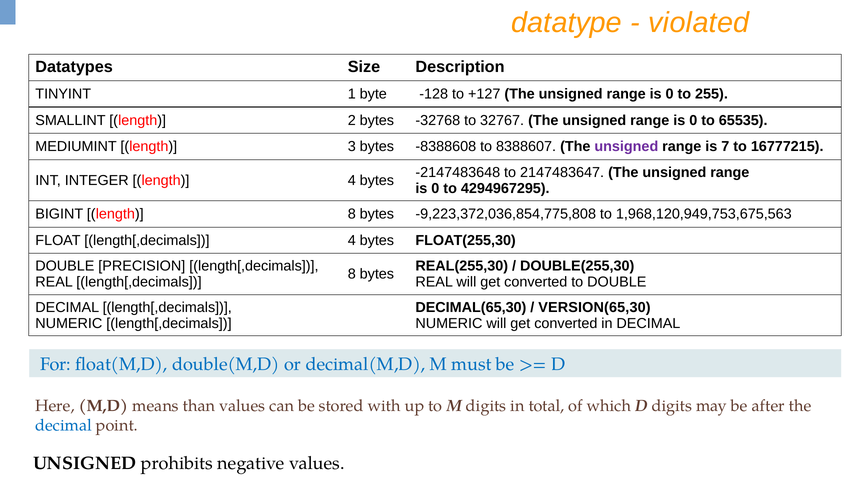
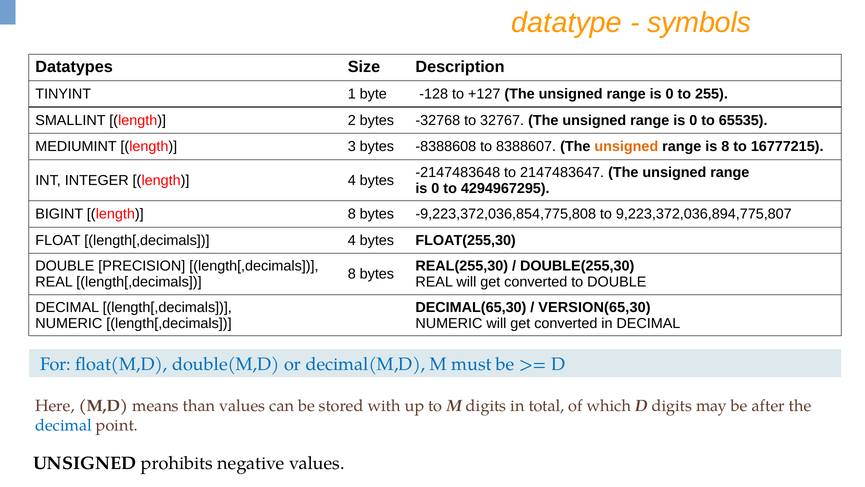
violated: violated -> symbols
unsigned at (626, 147) colour: purple -> orange
is 7: 7 -> 8
1,968,120,949,753,675,563: 1,968,120,949,753,675,563 -> 9,223,372,036,894,775,807
